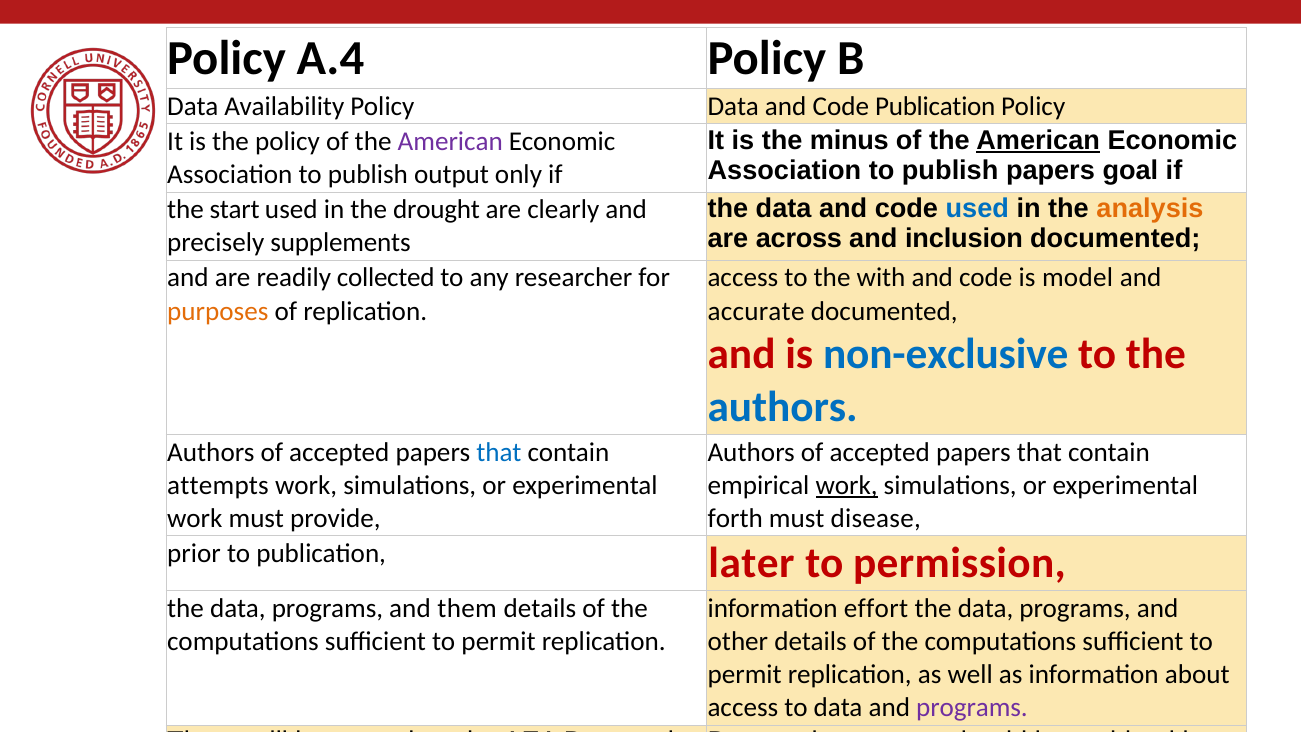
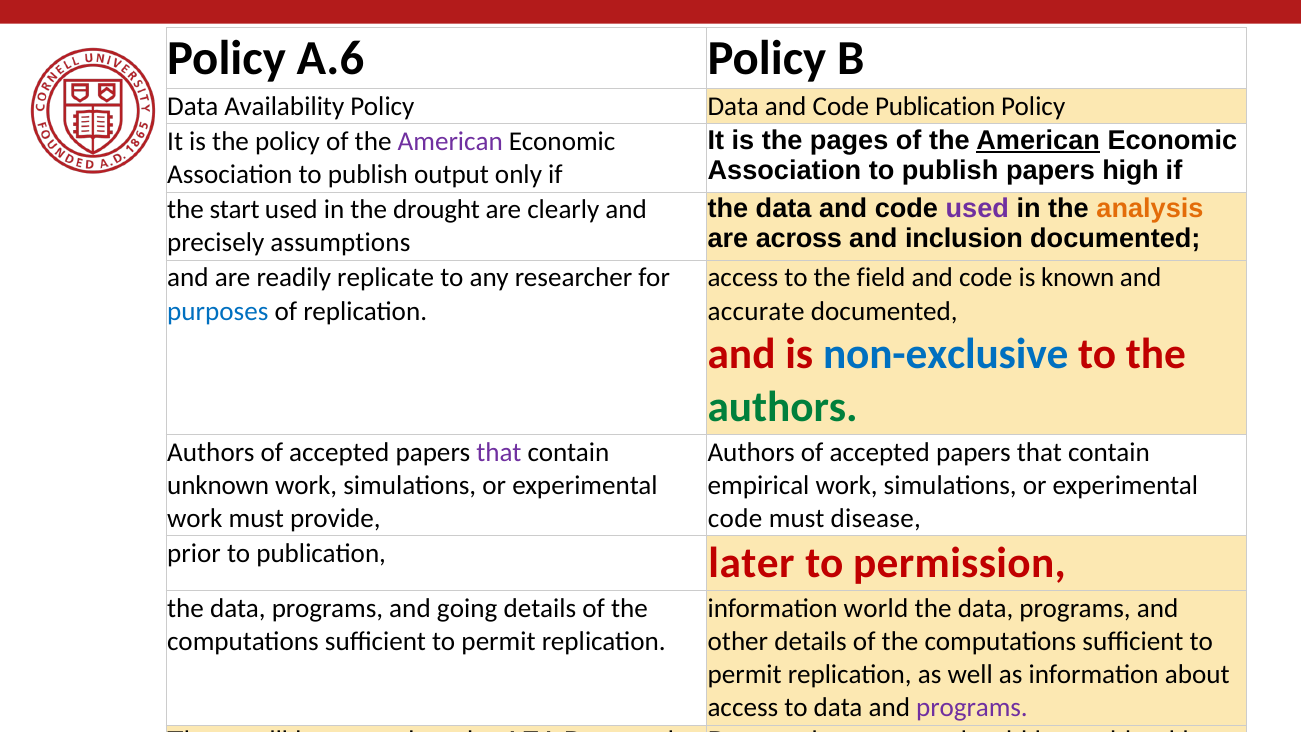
A.4: A.4 -> A.6
minus: minus -> pages
goal: goal -> high
used at (977, 208) colour: blue -> purple
supplements: supplements -> assumptions
collected: collected -> replicate
the with: with -> field
model: model -> known
purposes colour: orange -> blue
authors at (783, 407) colour: blue -> green
that at (499, 452) colour: blue -> purple
attempts: attempts -> unknown
work at (847, 485) underline: present -> none
forth at (735, 518): forth -> code
them: them -> going
effort: effort -> world
